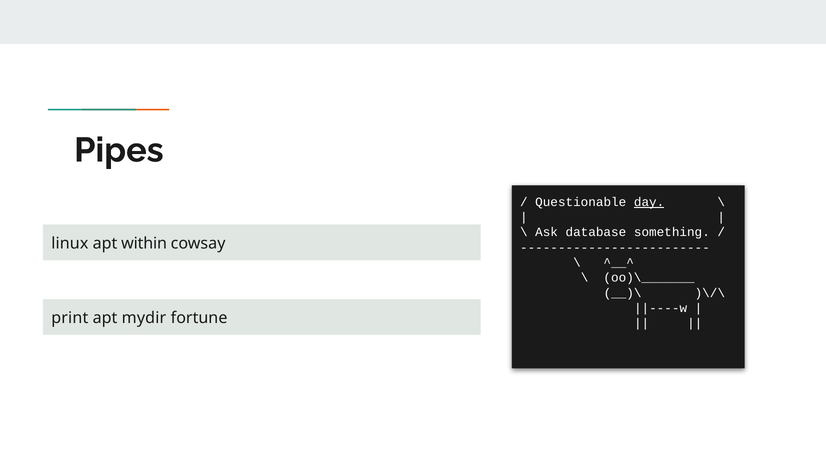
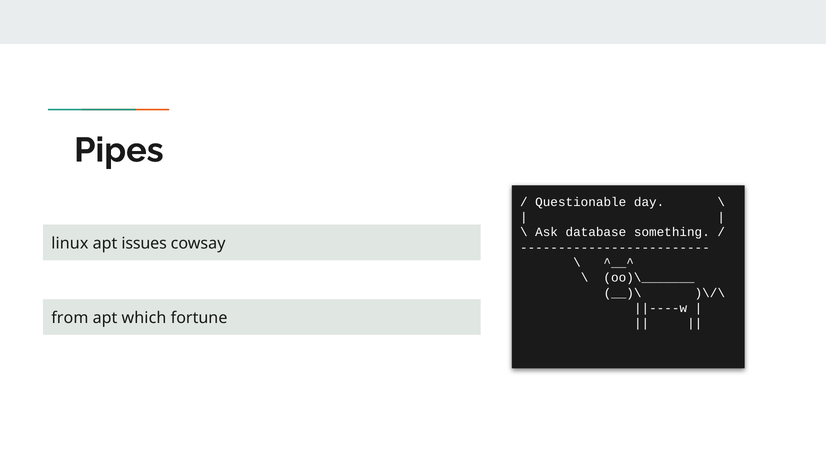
day underline: present -> none
within: within -> issues
print: print -> from
mydir: mydir -> which
